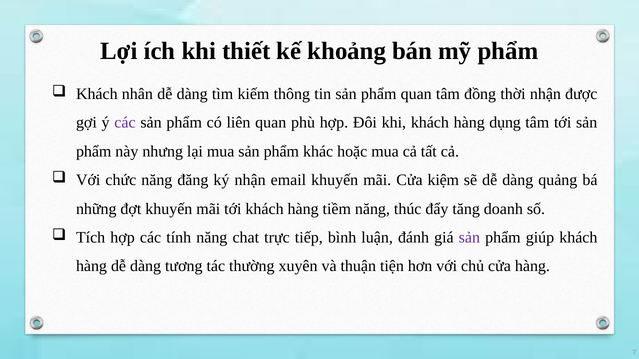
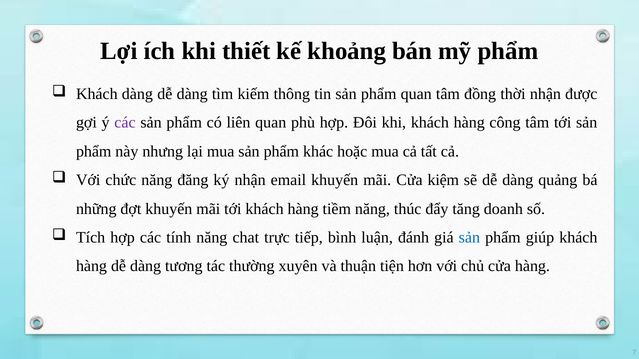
Khách nhân: nhân -> dàng
dụng: dụng -> công
sản at (469, 238) colour: purple -> blue
